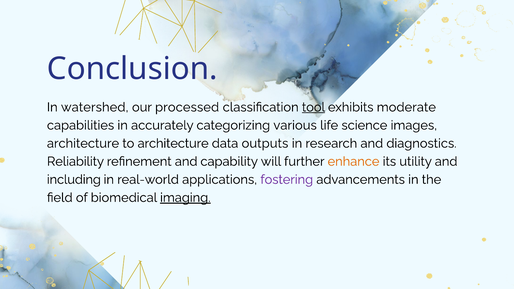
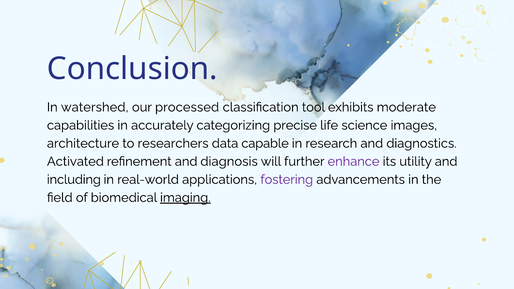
tool underline: present -> none
various: various -> precise
to architecture: architecture -> researchers
outputs: outputs -> capable
Reliability: Reliability -> Activated
capability: capability -> diagnosis
enhance colour: orange -> purple
